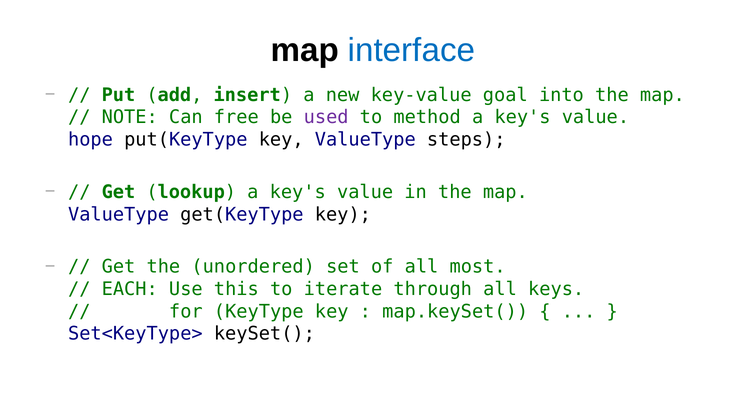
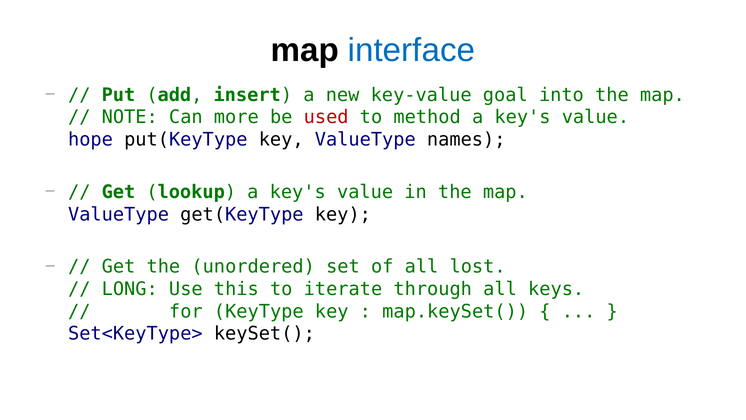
free: free -> more
used colour: purple -> red
steps: steps -> names
most: most -> lost
EACH: EACH -> LONG
